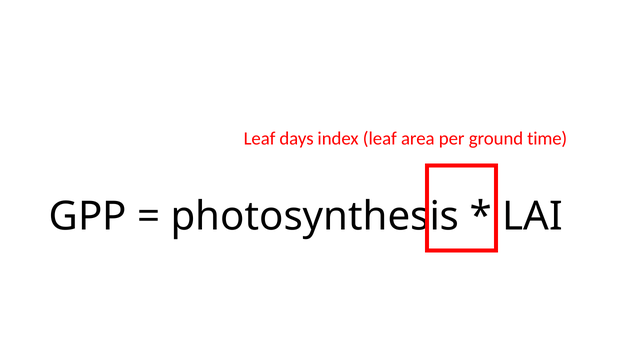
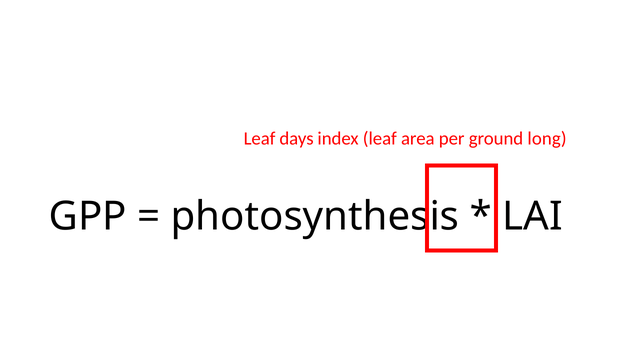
time: time -> long
